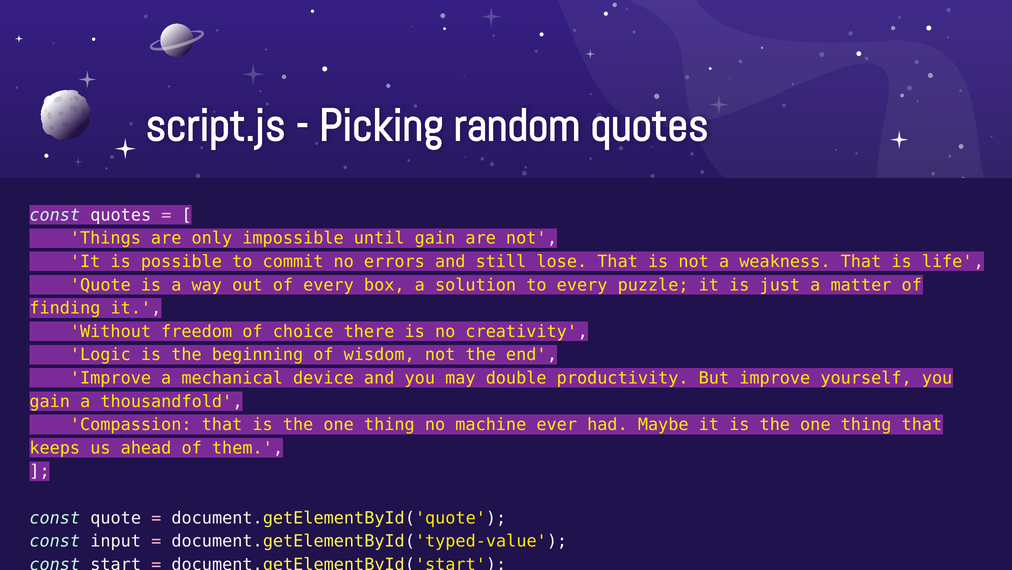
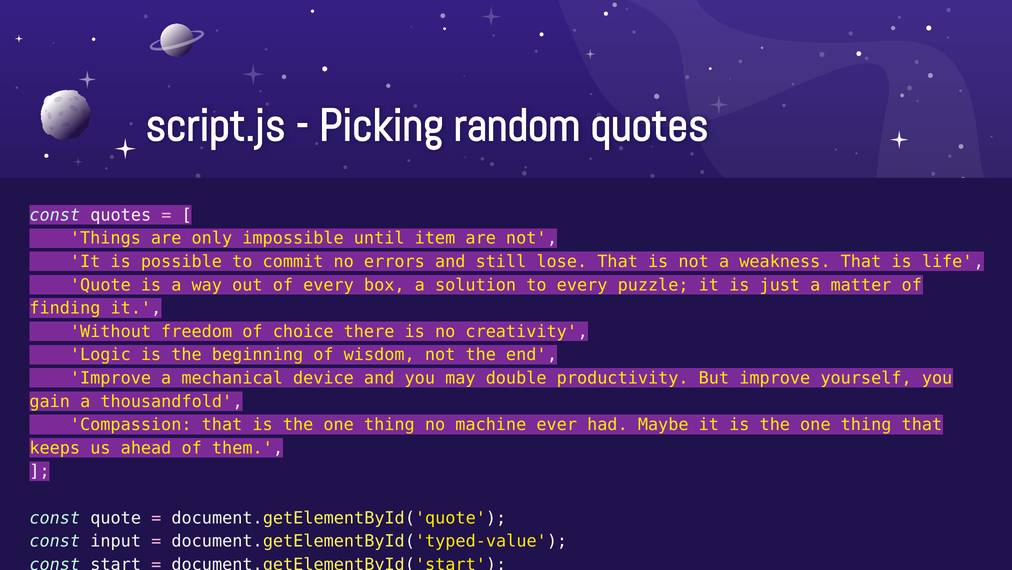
until gain: gain -> item
